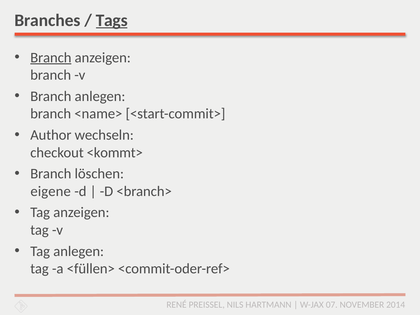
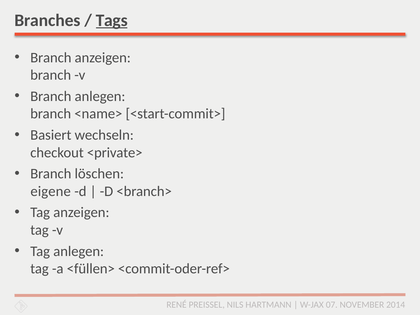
Branch at (51, 58) underline: present -> none
Author: Author -> Basiert
<kommt>: <kommt> -> <private>
